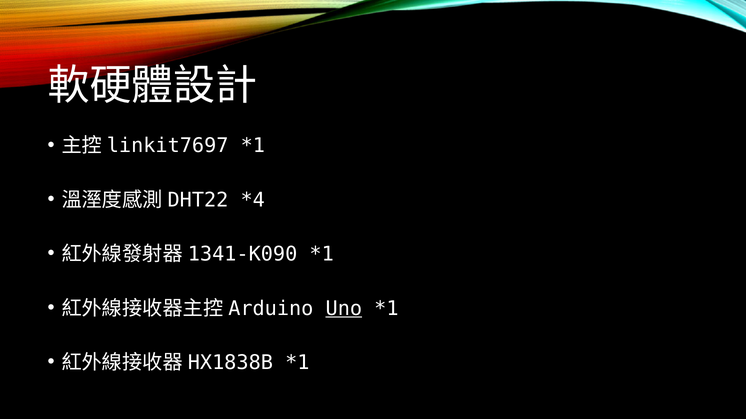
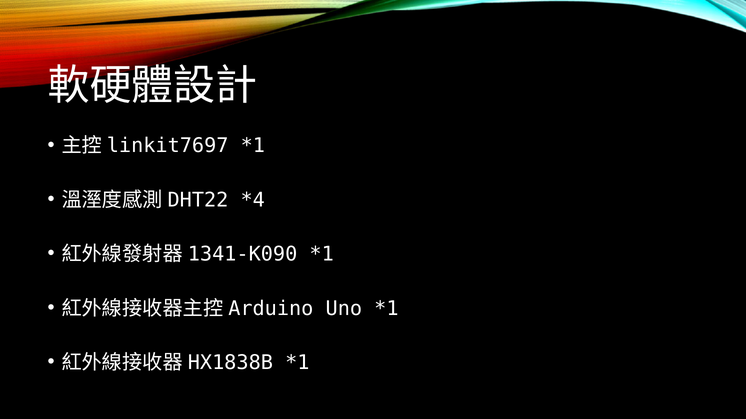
Uno underline: present -> none
